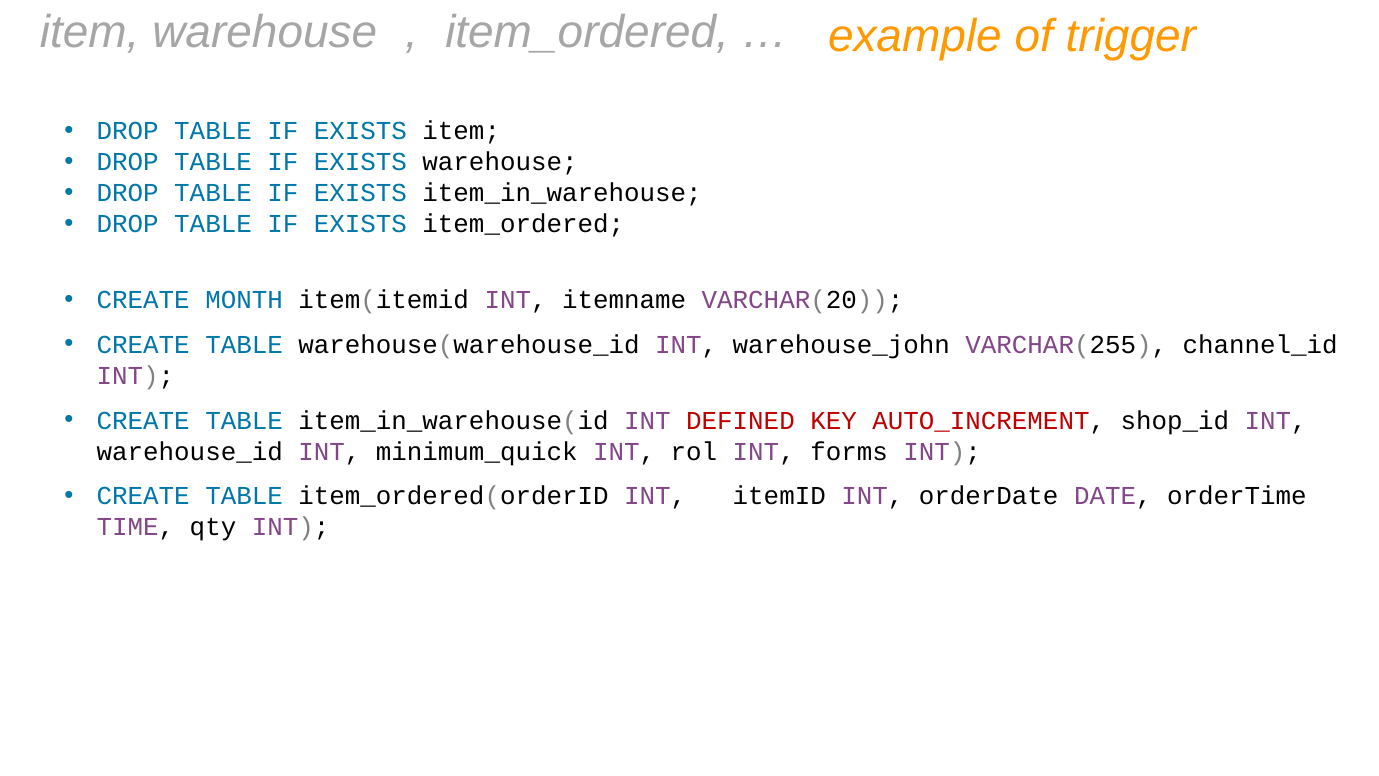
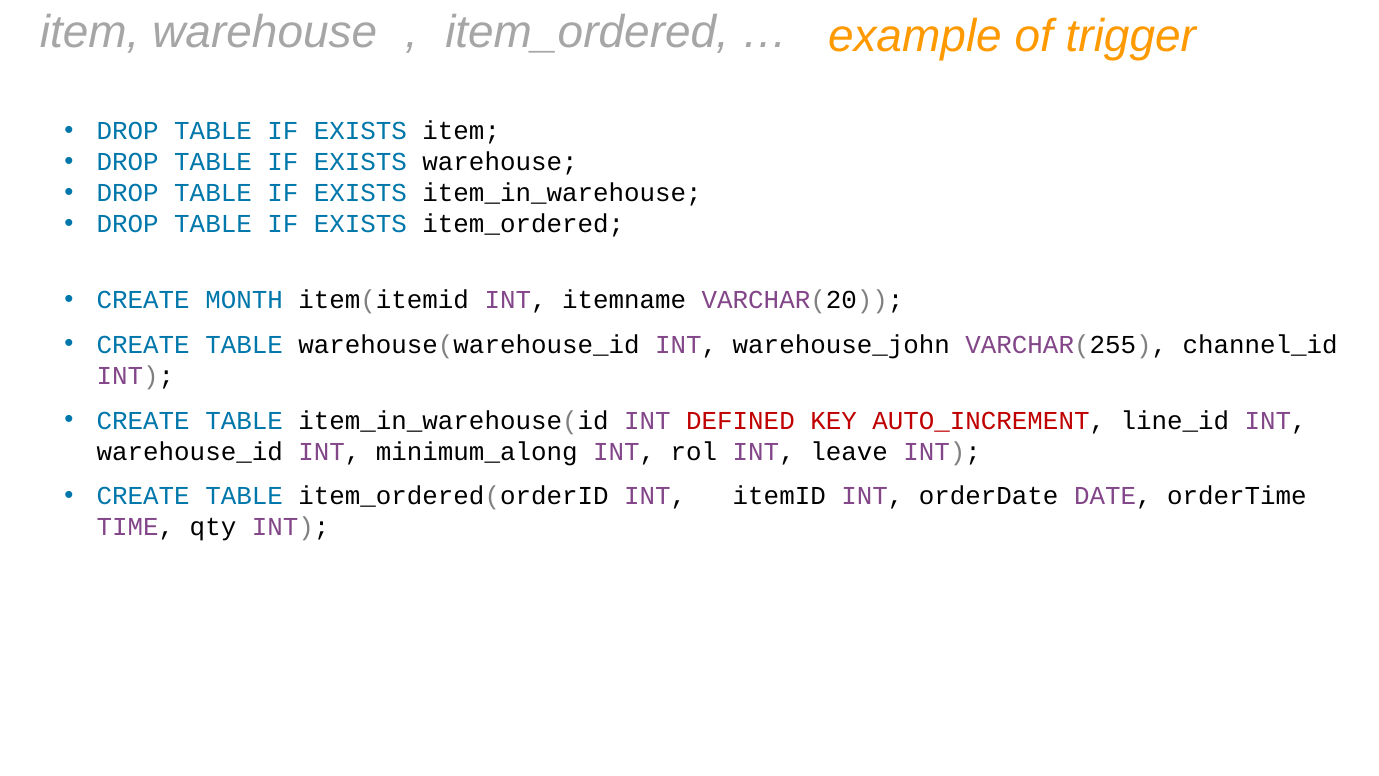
shop_id: shop_id -> line_id
minimum_quick: minimum_quick -> minimum_along
forms: forms -> leave
